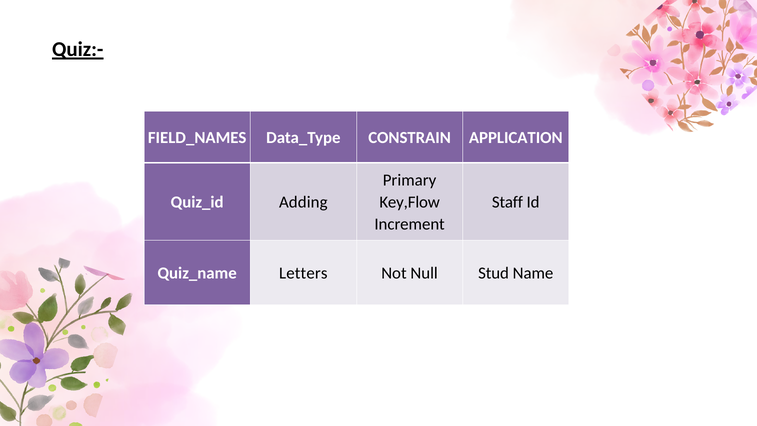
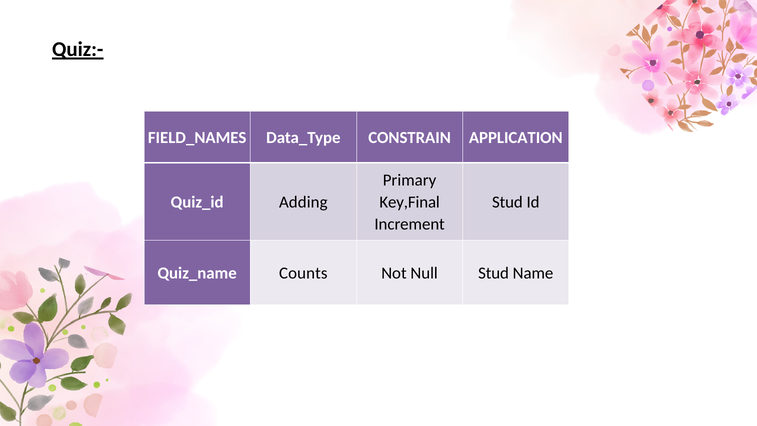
Key,Flow: Key,Flow -> Key,Final
Staff at (507, 202): Staff -> Stud
Letters: Letters -> Counts
